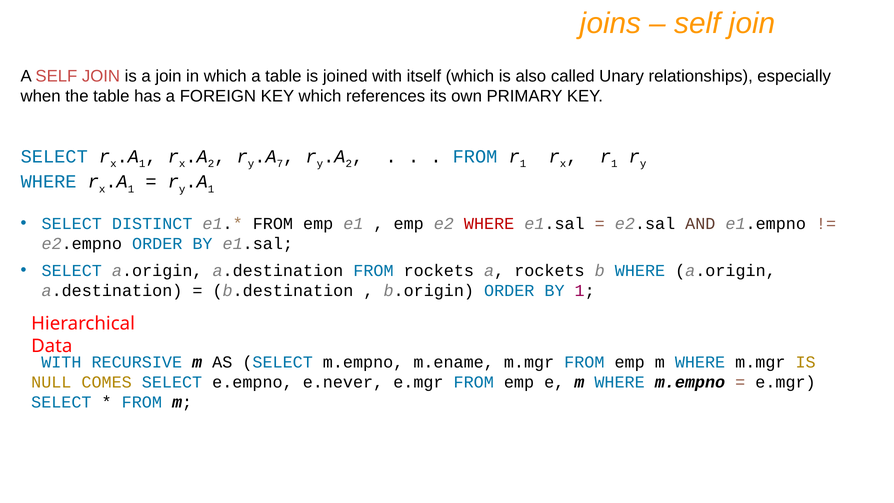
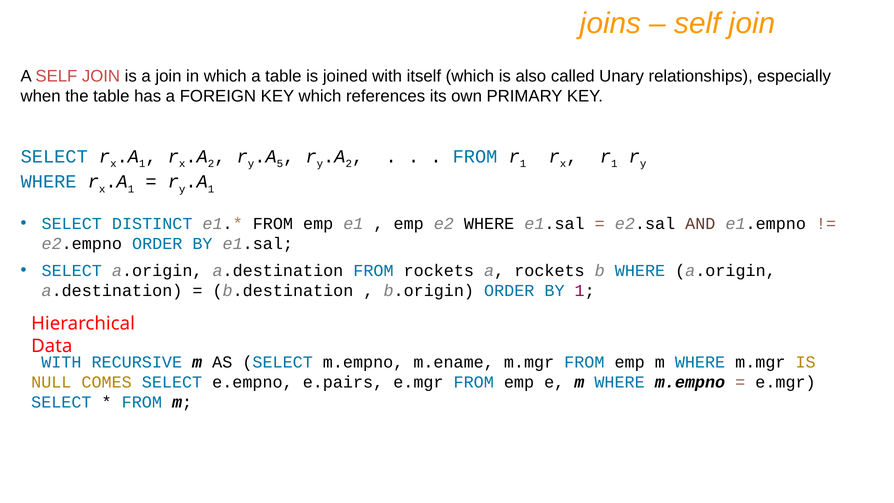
7: 7 -> 5
WHERE at (489, 224) colour: red -> black
e.never: e.never -> e.pairs
